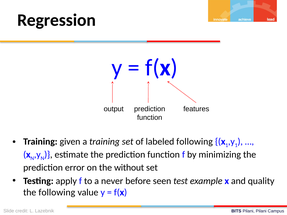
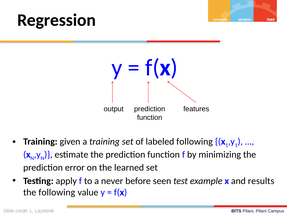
without: without -> learned
quality: quality -> results
